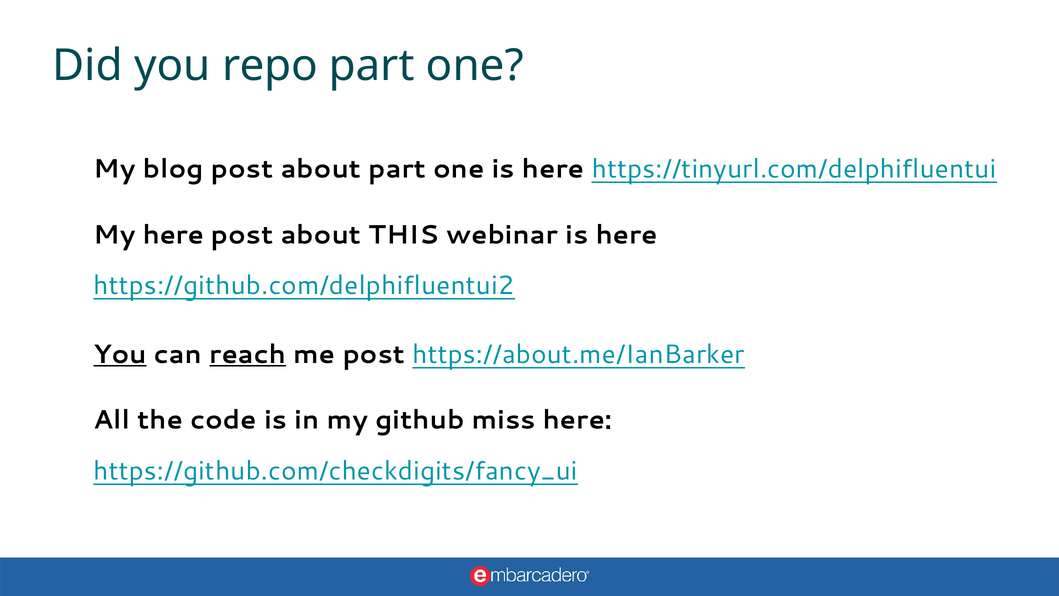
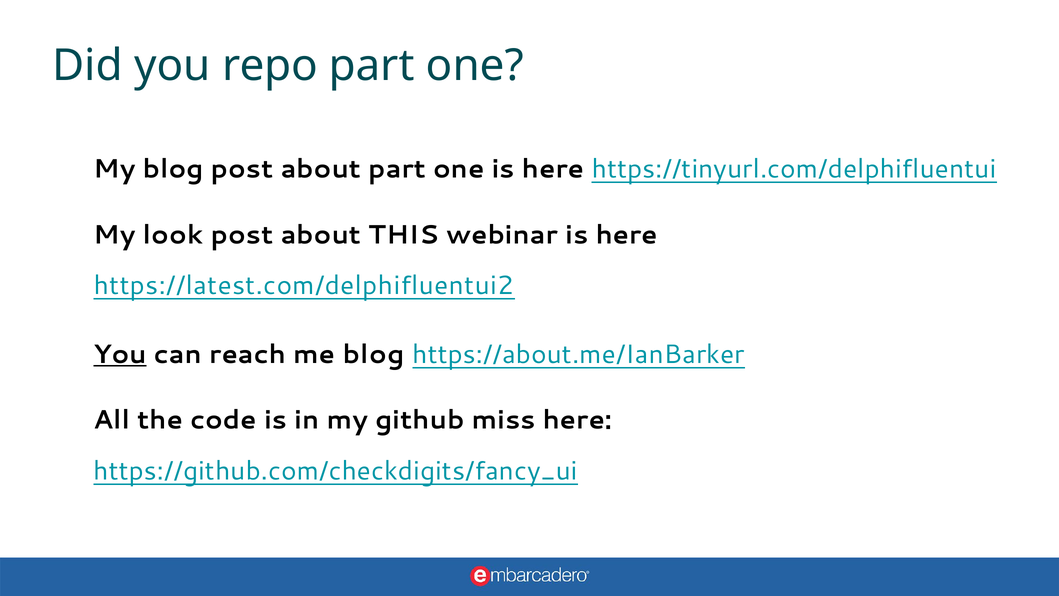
here at (173, 235): here -> look
https://github.com/delphifluentui2: https://github.com/delphifluentui2 -> https://latest.com/delphifluentui2
reach underline: present -> none
me post: post -> blog
